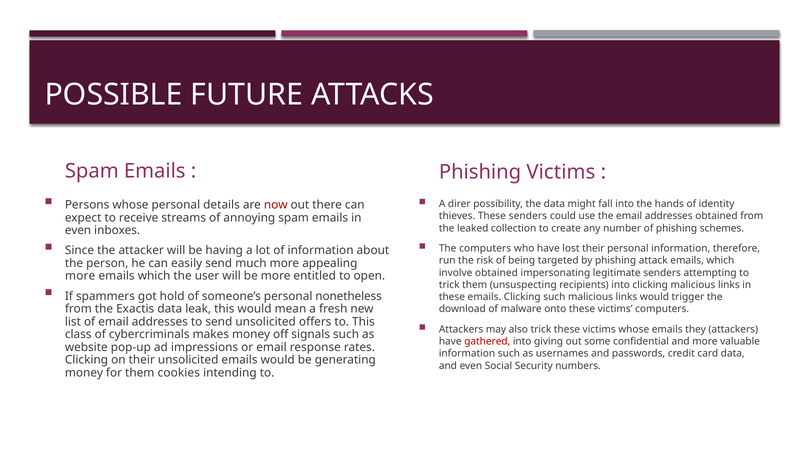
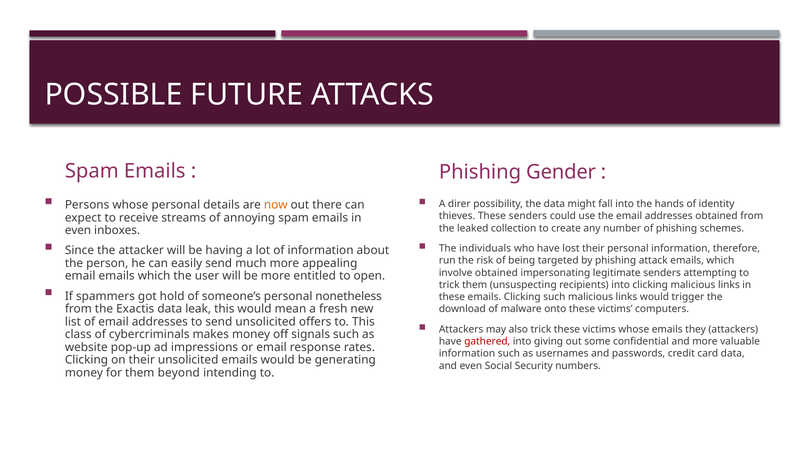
Phishing Victims: Victims -> Gender
now colour: red -> orange
The computers: computers -> individuals
more at (80, 276): more -> email
cookies: cookies -> beyond
